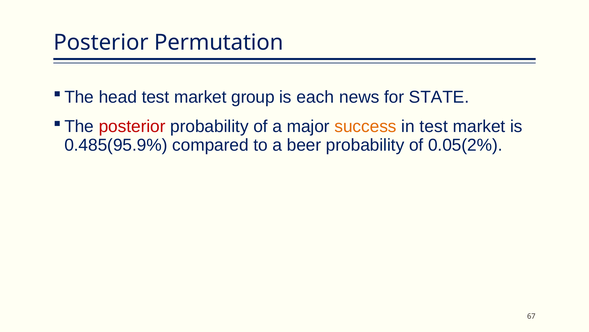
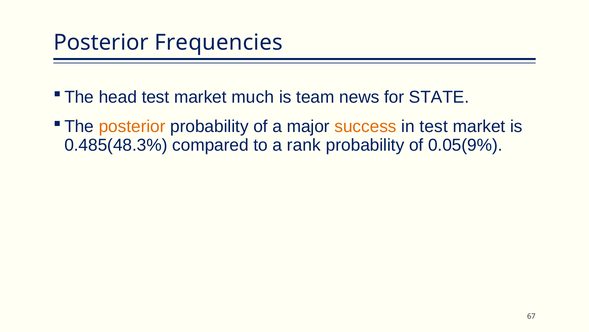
Permutation: Permutation -> Frequencies
group: group -> much
each: each -> team
posterior at (132, 127) colour: red -> orange
0.485(95.9%: 0.485(95.9% -> 0.485(48.3%
beer: beer -> rank
0.05(2%: 0.05(2% -> 0.05(9%
